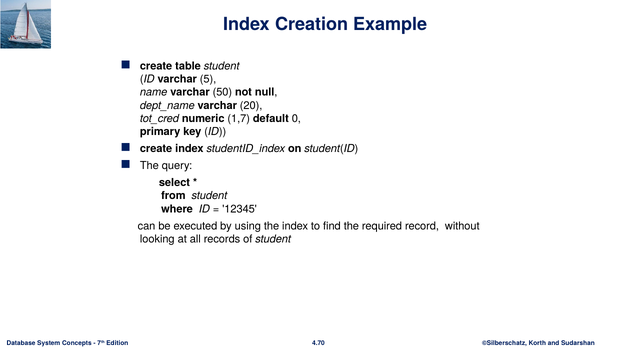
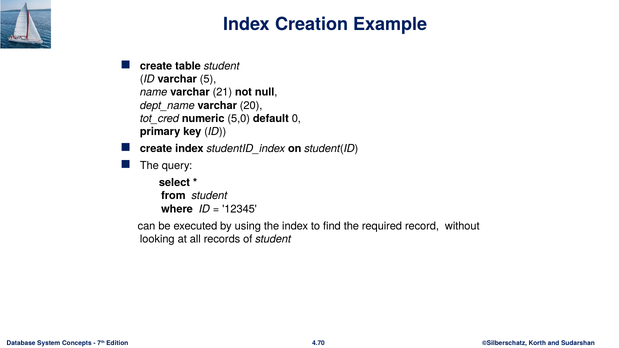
50: 50 -> 21
1,7: 1,7 -> 5,0
